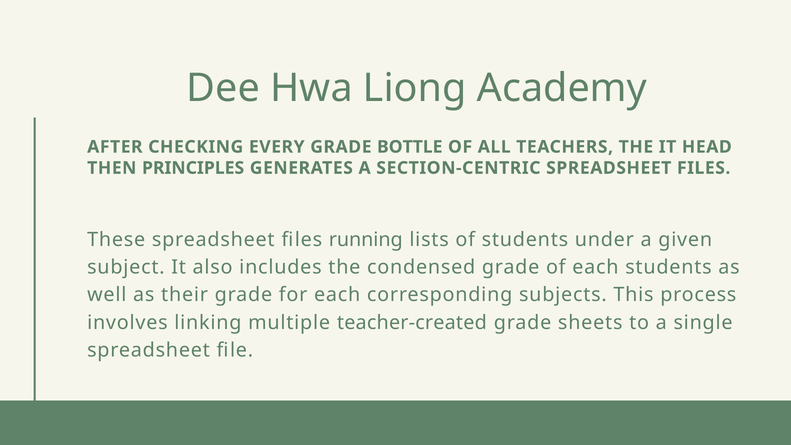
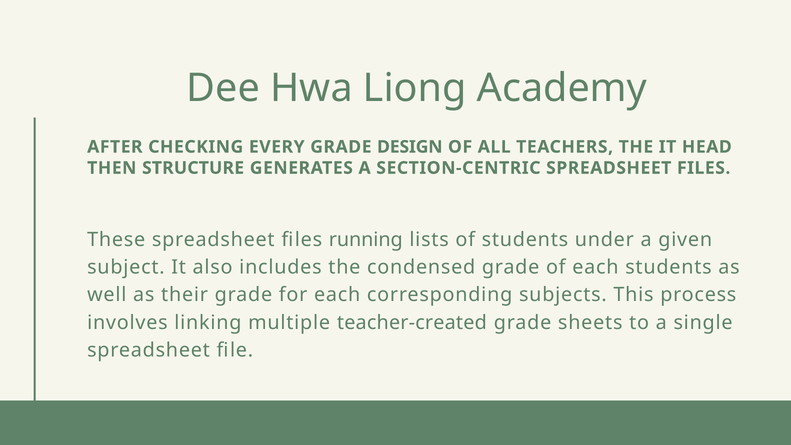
BOTTLE: BOTTLE -> DESIGN
PRINCIPLES: PRINCIPLES -> STRUCTURE
